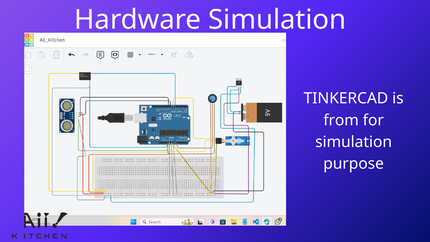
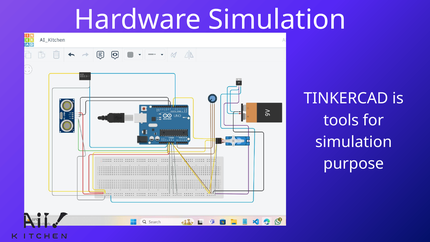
from: from -> tools
